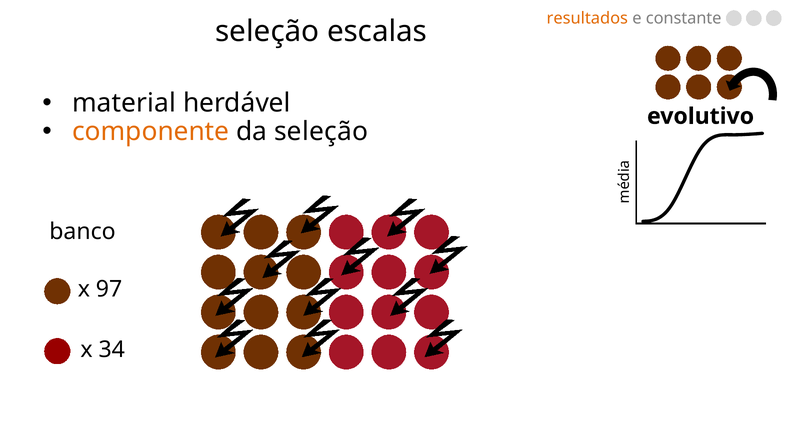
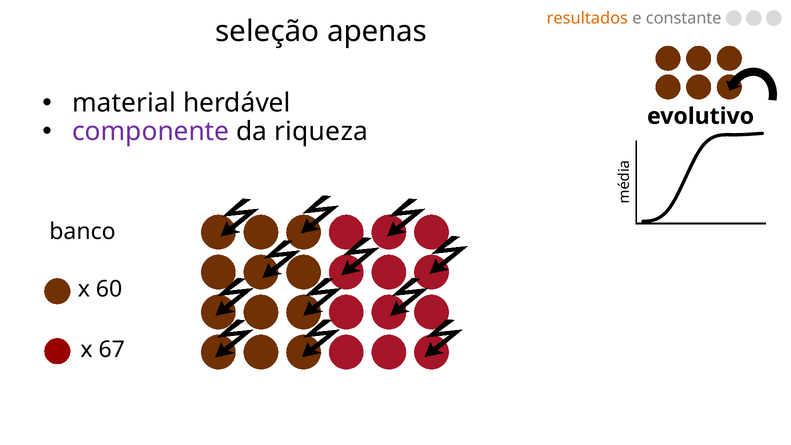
escalas: escalas -> apenas
componente colour: orange -> purple
da seleção: seleção -> riqueza
97: 97 -> 60
34: 34 -> 67
